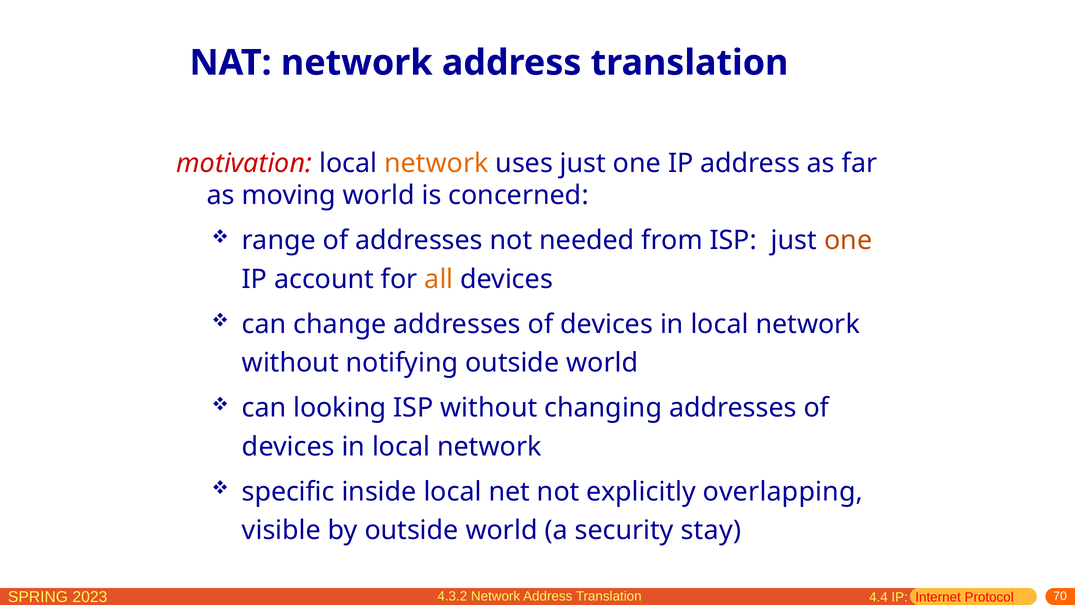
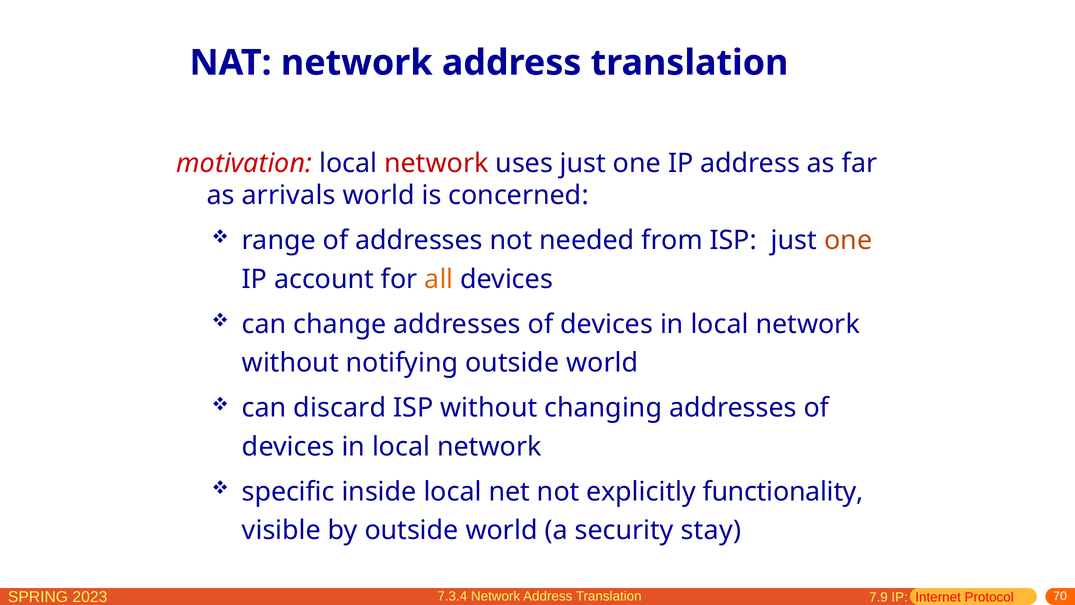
network at (436, 163) colour: orange -> red
moving: moving -> arrivals
looking: looking -> discard
overlapping: overlapping -> functionality
4.3.2: 4.3.2 -> 7.3.4
4.4: 4.4 -> 7.9
